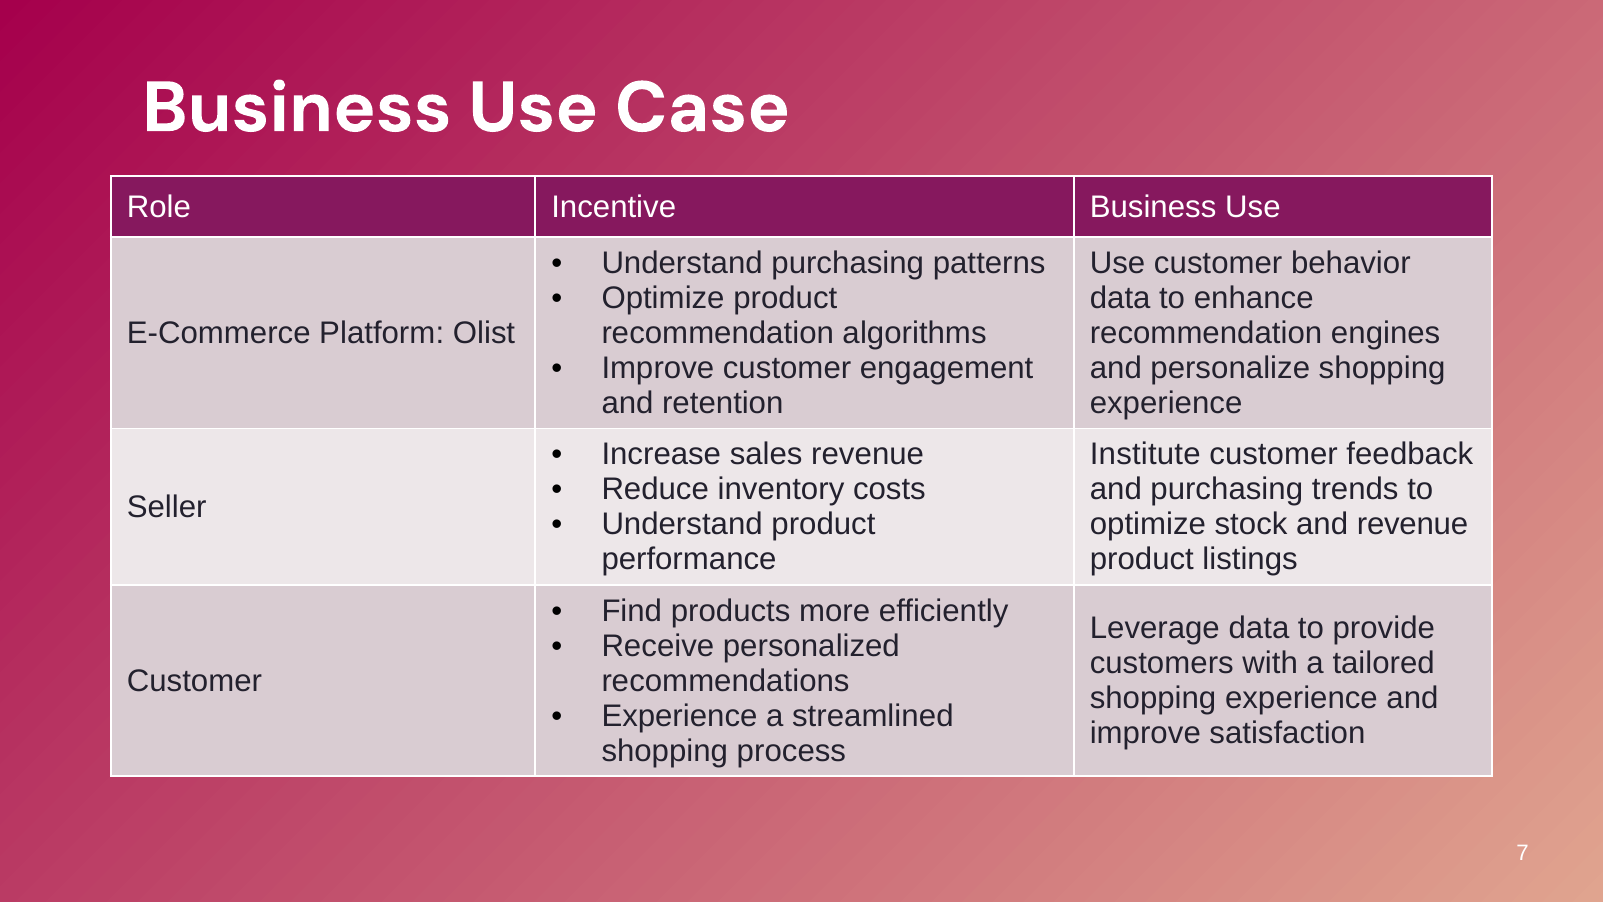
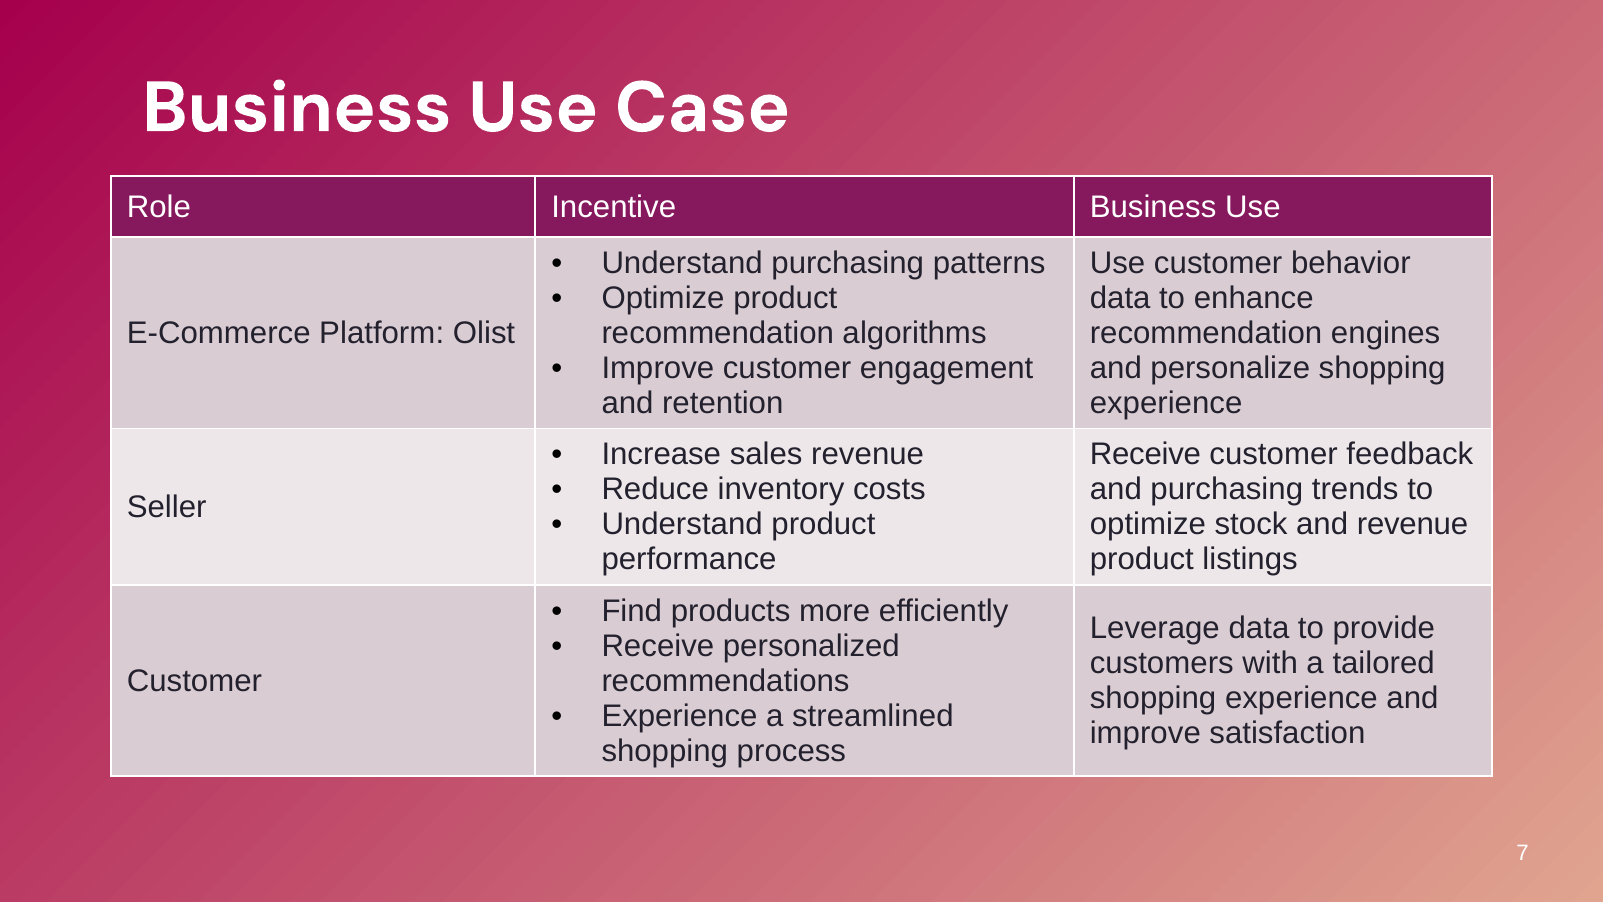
Institute at (1145, 454): Institute -> Receive
